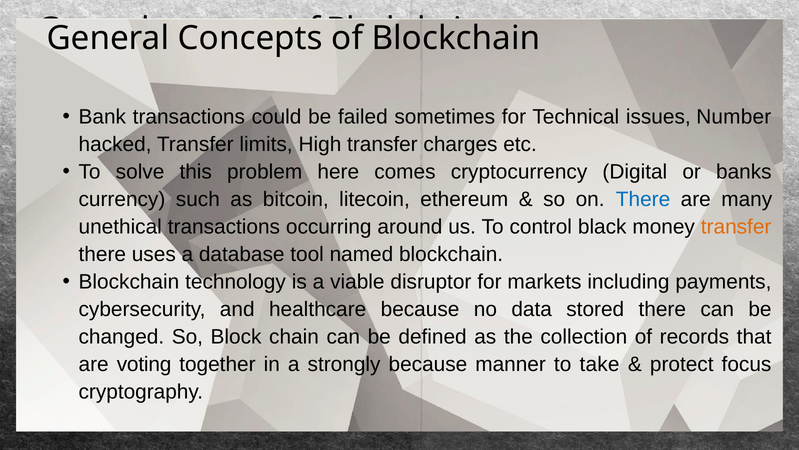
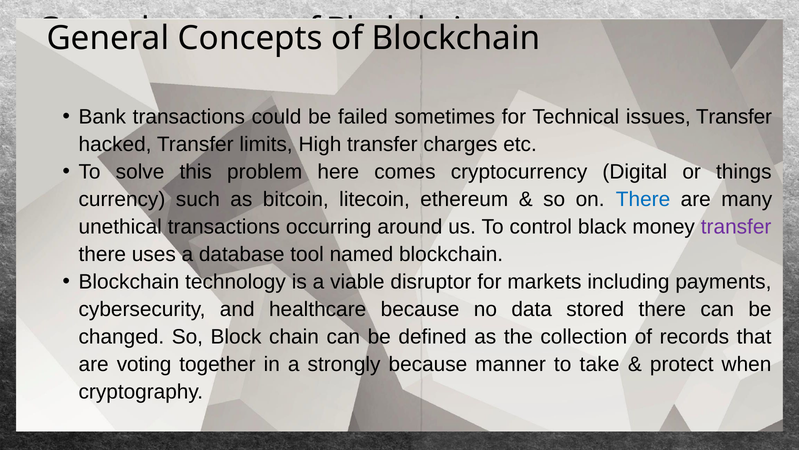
Number at (734, 117): Number -> Transfer
banks: banks -> things
transfer at (736, 227) colour: orange -> purple
focus: focus -> when
